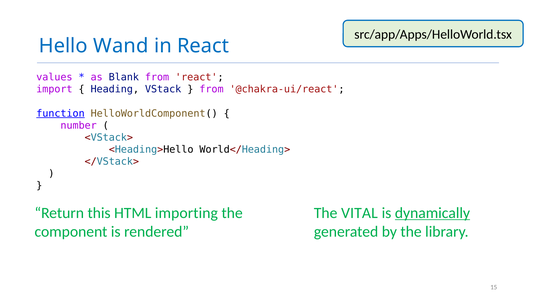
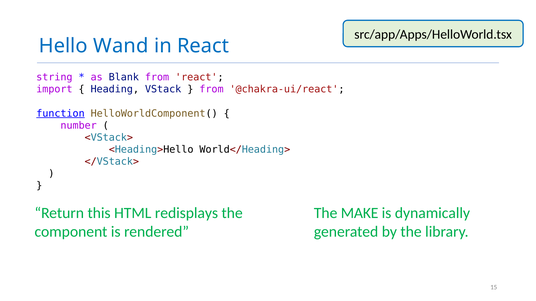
values: values -> string
importing: importing -> redisplays
VITAL: VITAL -> MAKE
dynamically underline: present -> none
